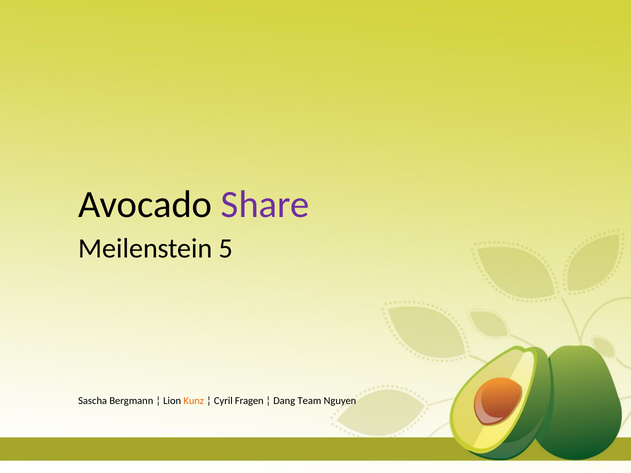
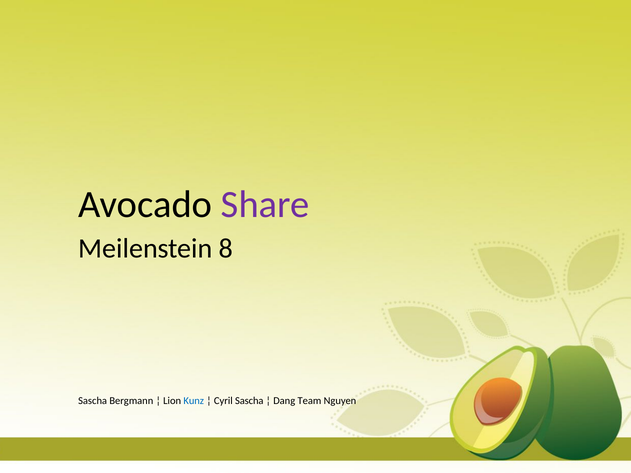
5: 5 -> 8
Kunz colour: orange -> blue
Cyril Fragen: Fragen -> Sascha
